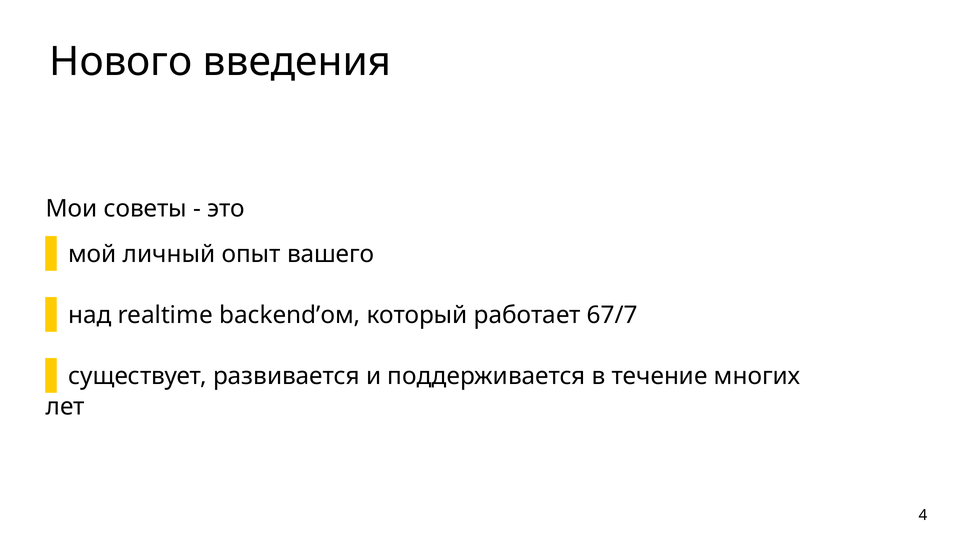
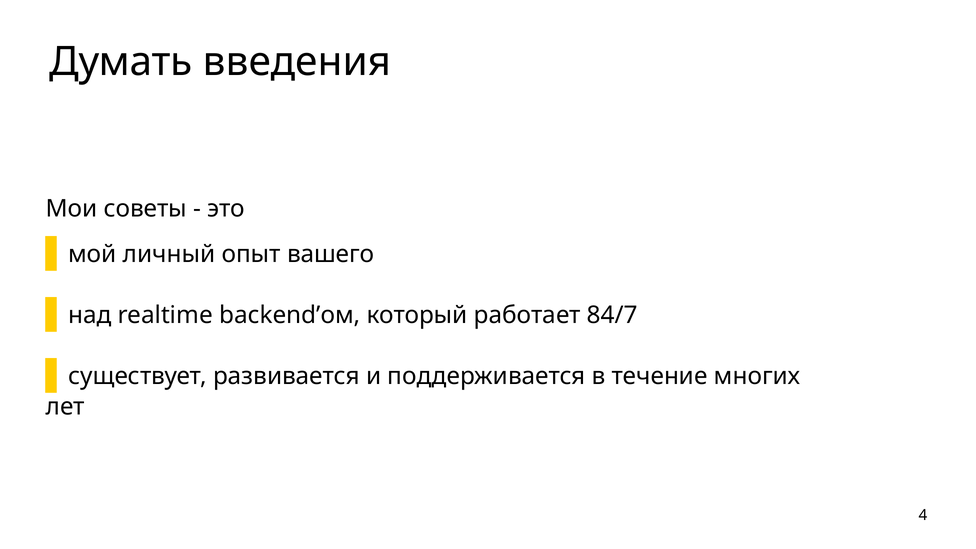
Нового: Нового -> Думать
67/7: 67/7 -> 84/7
